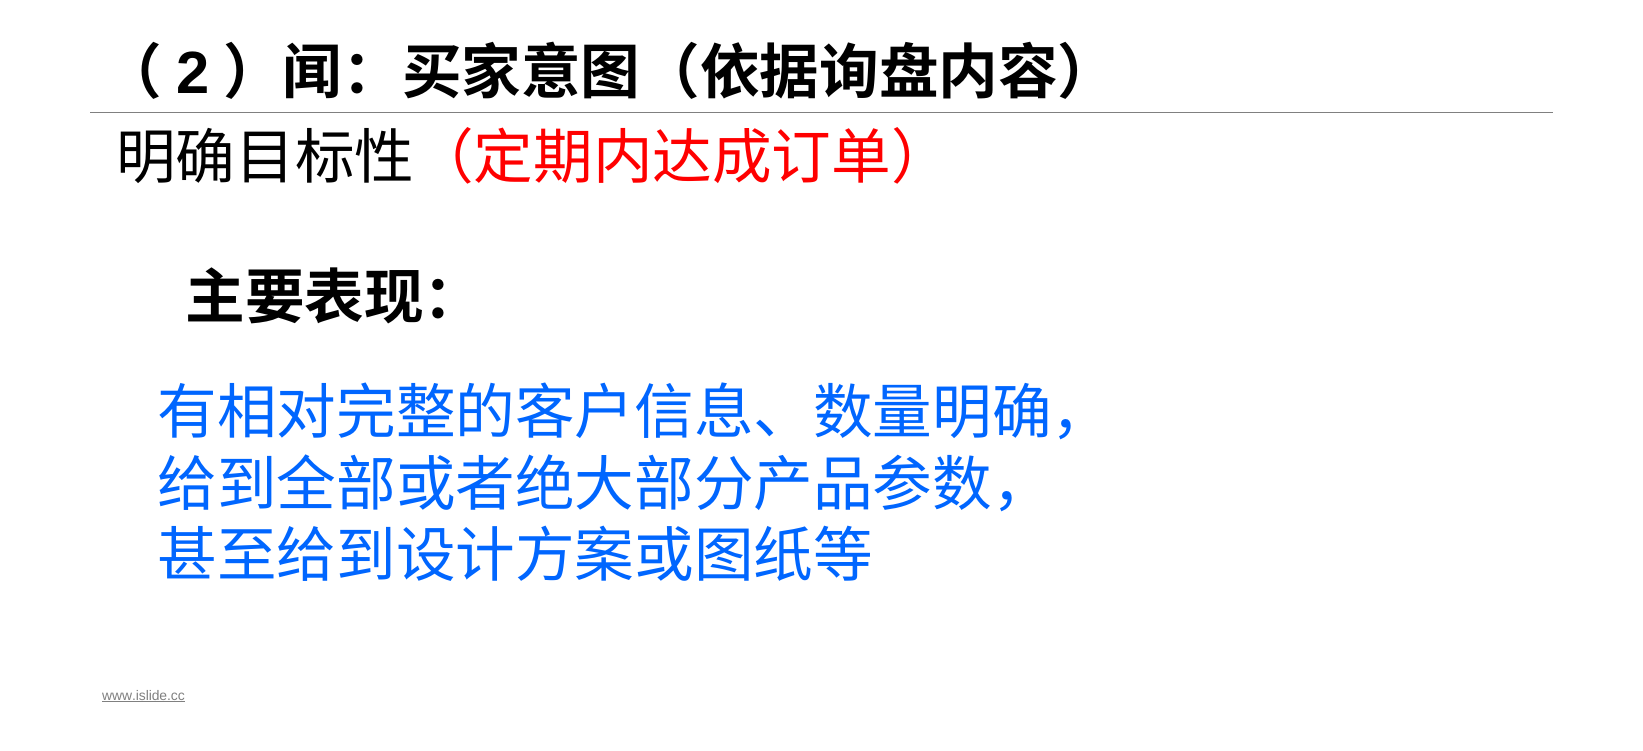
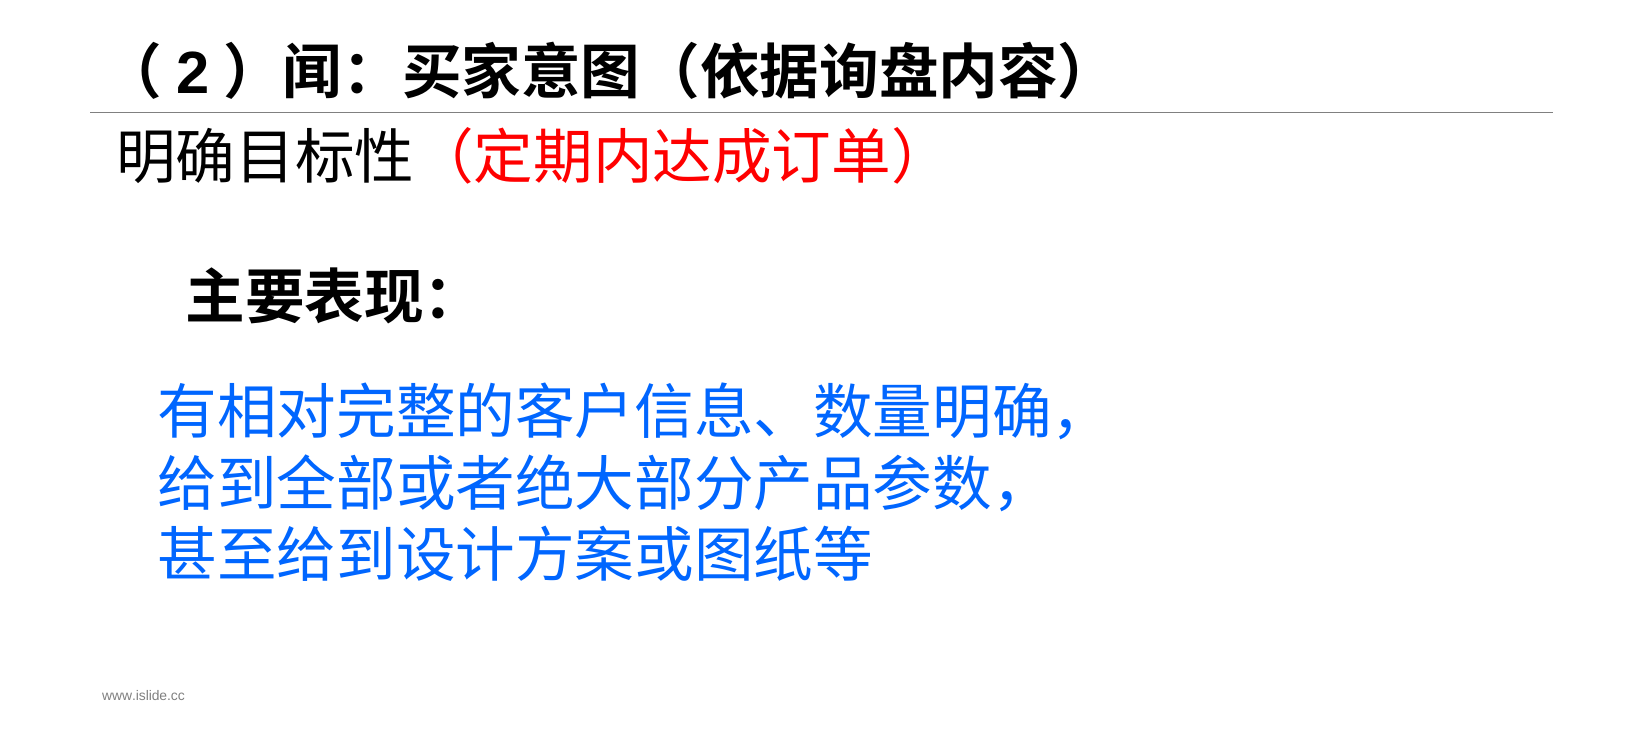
www.islide.cc underline: present -> none
